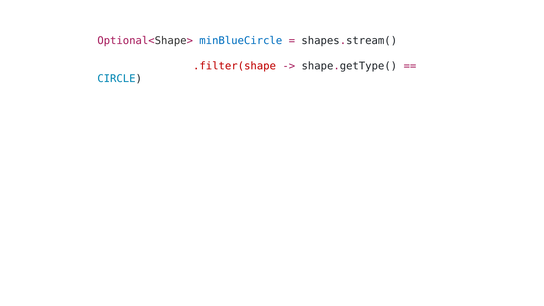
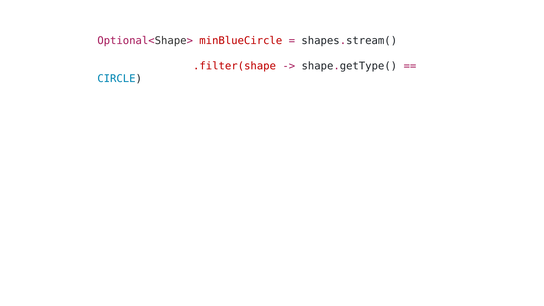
minBlueCircle colour: blue -> red
